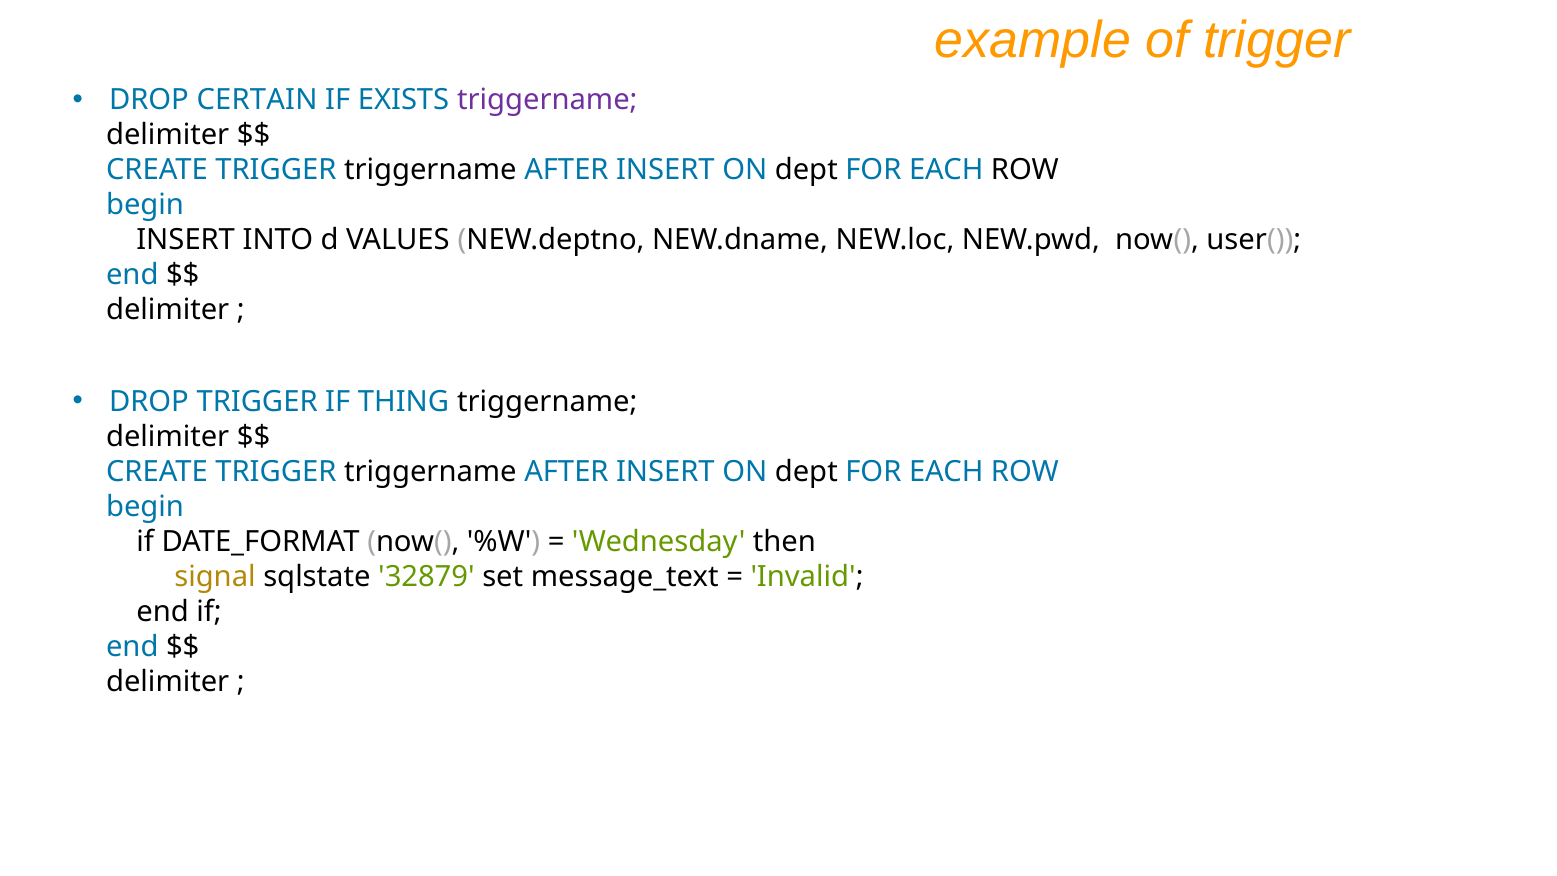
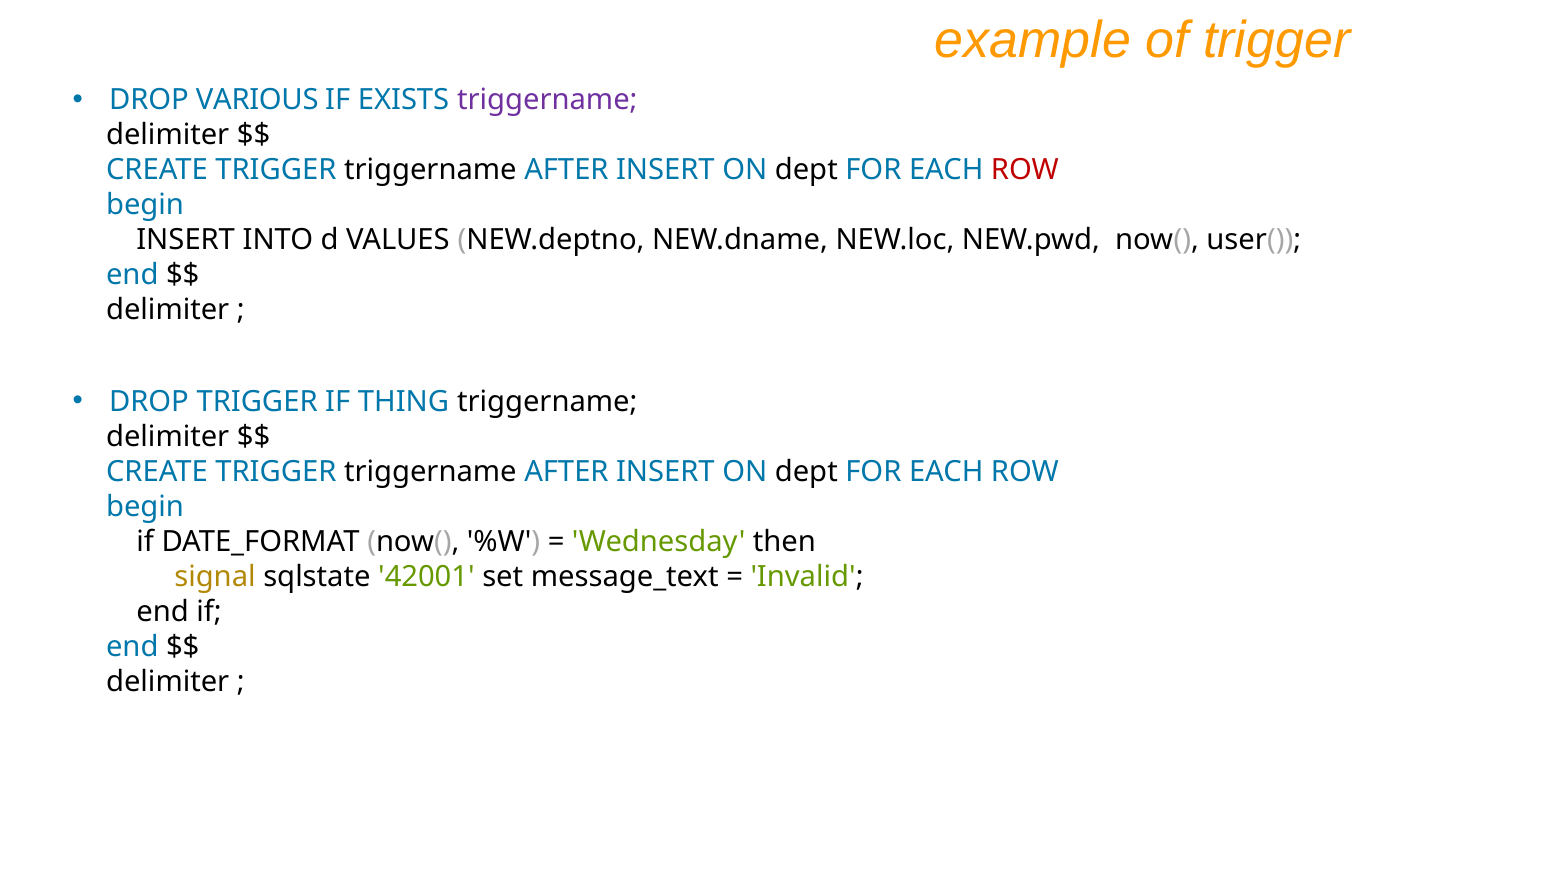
CERTAIN: CERTAIN -> VARIOUS
ROW at (1025, 170) colour: black -> red
32879: 32879 -> 42001
